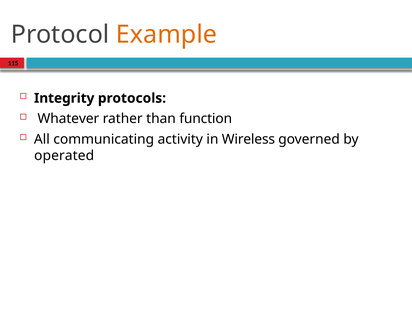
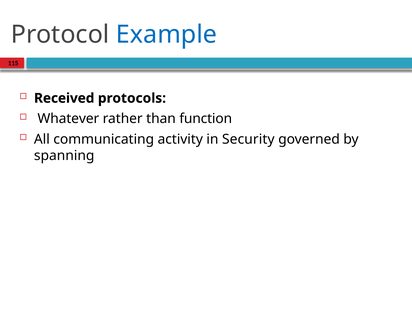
Example colour: orange -> blue
Integrity: Integrity -> Received
Wireless: Wireless -> Security
operated: operated -> spanning
